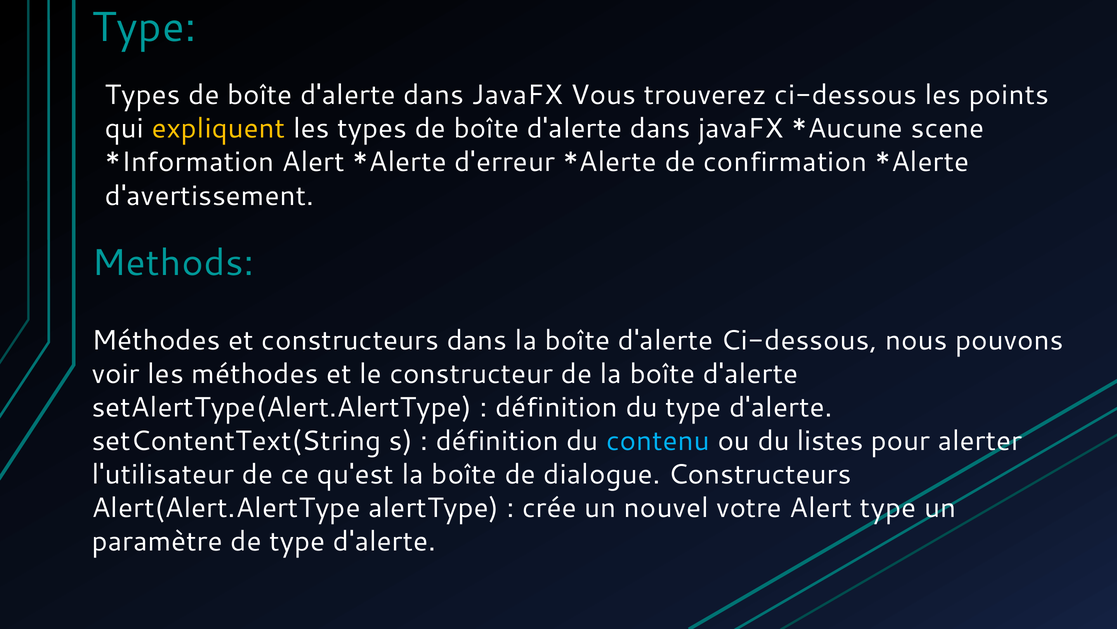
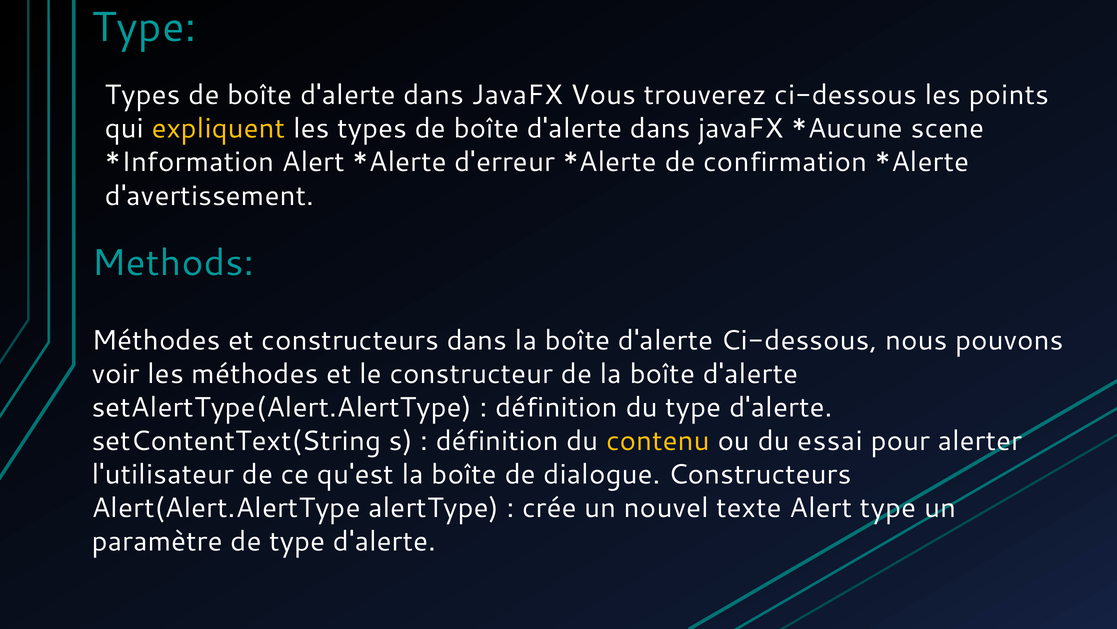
contenu colour: light blue -> yellow
listes: listes -> essai
votre: votre -> texte
